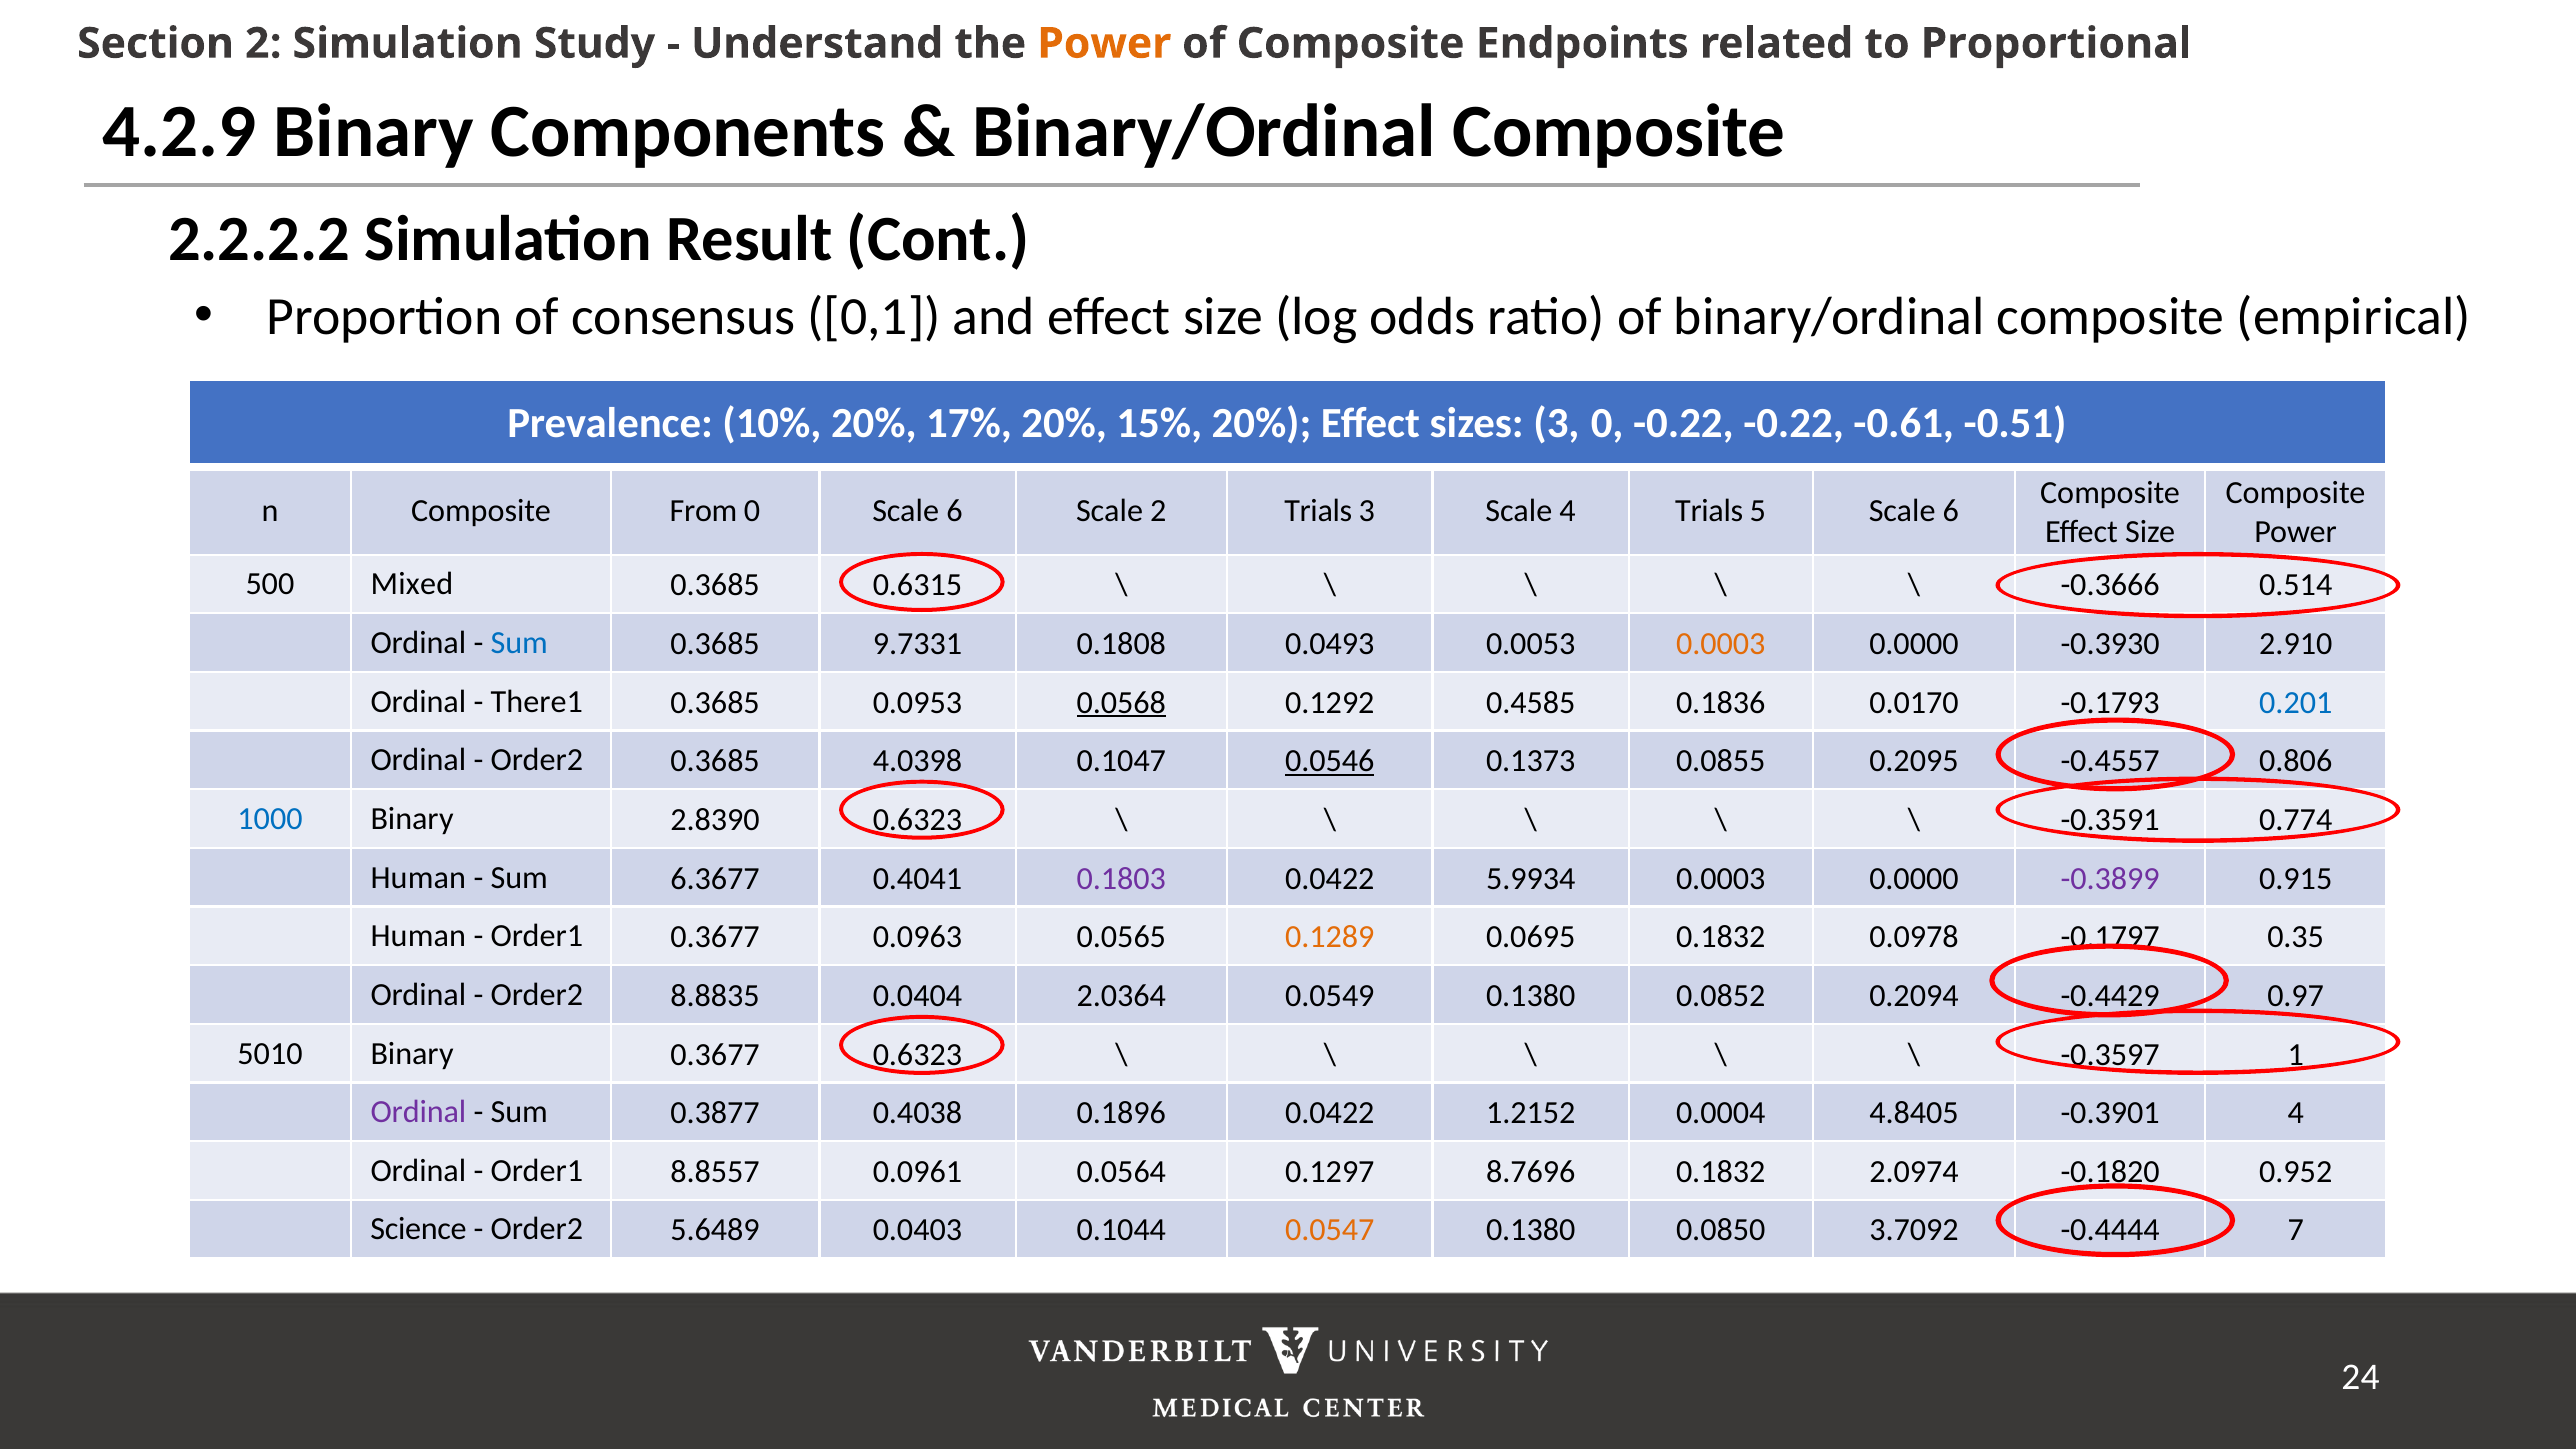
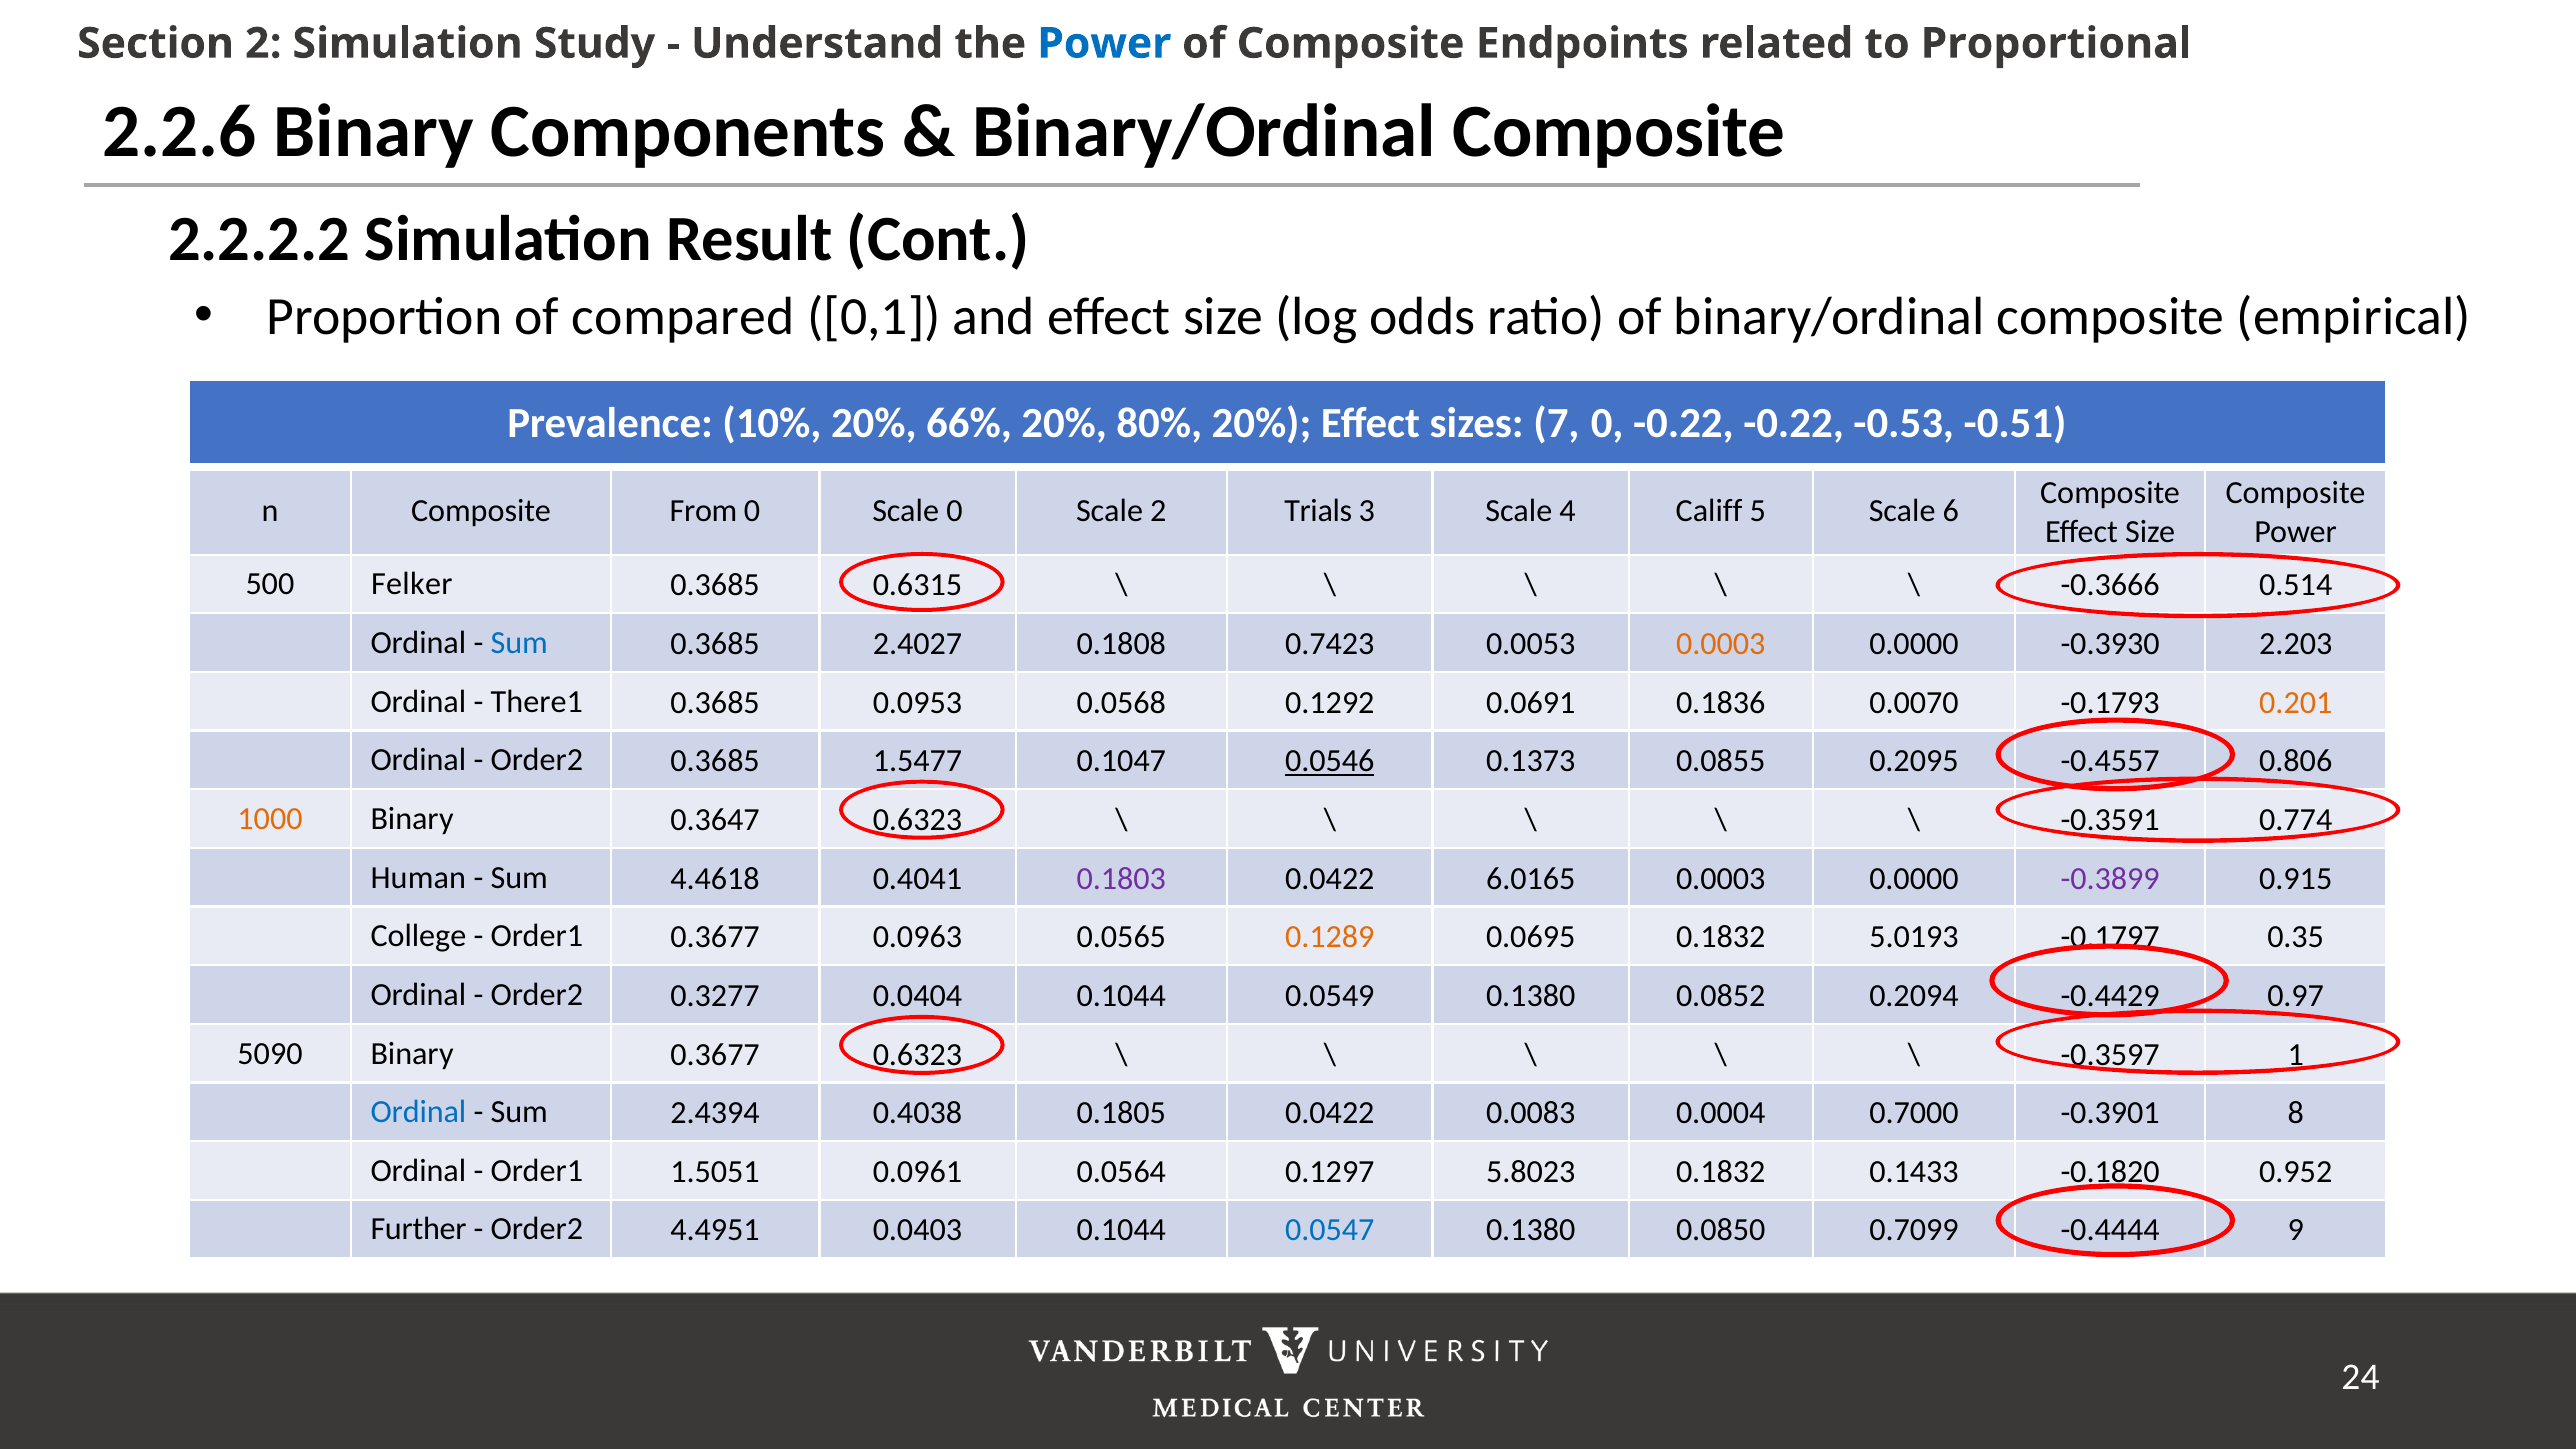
Power at (1104, 44) colour: orange -> blue
4.2.9: 4.2.9 -> 2.2.6
consensus: consensus -> compared
17%: 17% -> 66%
15%: 15% -> 80%
sizes 3: 3 -> 7
-0.61: -0.61 -> -0.53
0 Scale 6: 6 -> 0
4 Trials: Trials -> Califf
Mixed: Mixed -> Felker
9.7331: 9.7331 -> 2.4027
0.0493: 0.0493 -> 0.7423
2.910: 2.910 -> 2.203
0.0568 underline: present -> none
0.4585: 0.4585 -> 0.0691
0.0170: 0.0170 -> 0.0070
0.201 colour: blue -> orange
4.0398: 4.0398 -> 1.5477
1000 colour: blue -> orange
2.8390: 2.8390 -> 0.3647
6.3677: 6.3677 -> 4.4618
5.9934: 5.9934 -> 6.0165
Human at (418, 936): Human -> College
0.0978: 0.0978 -> 5.0193
8.8835: 8.8835 -> 0.3277
0.0404 2.0364: 2.0364 -> 0.1044
5010: 5010 -> 5090
Ordinal at (418, 1112) colour: purple -> blue
0.3877: 0.3877 -> 2.4394
0.1896: 0.1896 -> 0.1805
1.2152: 1.2152 -> 0.0083
4.8405: 4.8405 -> 0.7000
-0.3901 4: 4 -> 8
8.8557: 8.8557 -> 1.5051
8.7696: 8.7696 -> 5.8023
2.0974: 2.0974 -> 0.1433
Science: Science -> Further
5.6489: 5.6489 -> 4.4951
0.0547 colour: orange -> blue
3.7092: 3.7092 -> 0.7099
7: 7 -> 9
